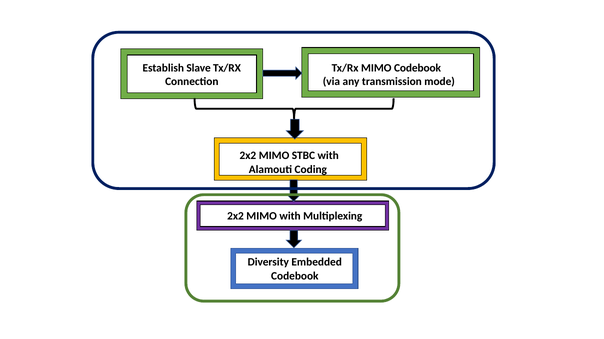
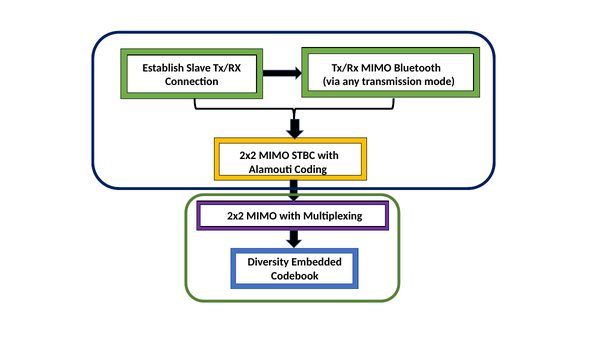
MIMO Codebook: Codebook -> Bluetooth
